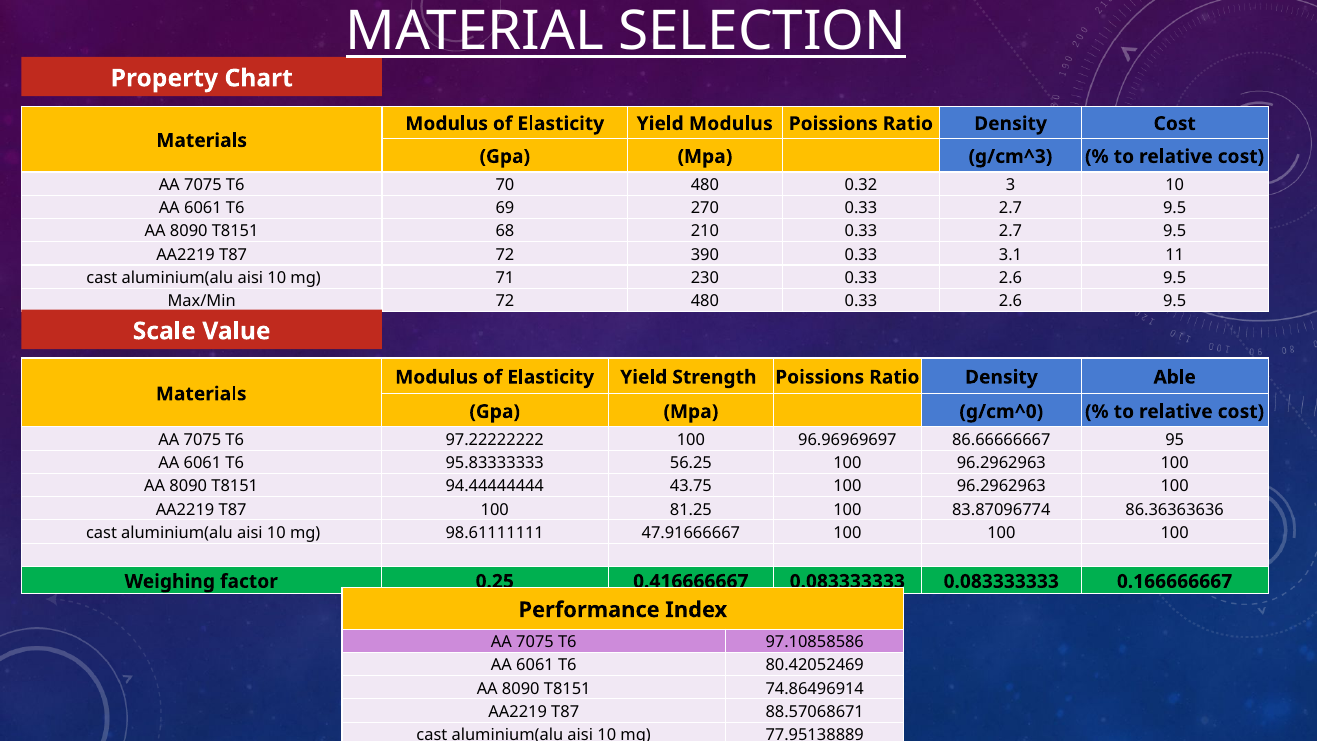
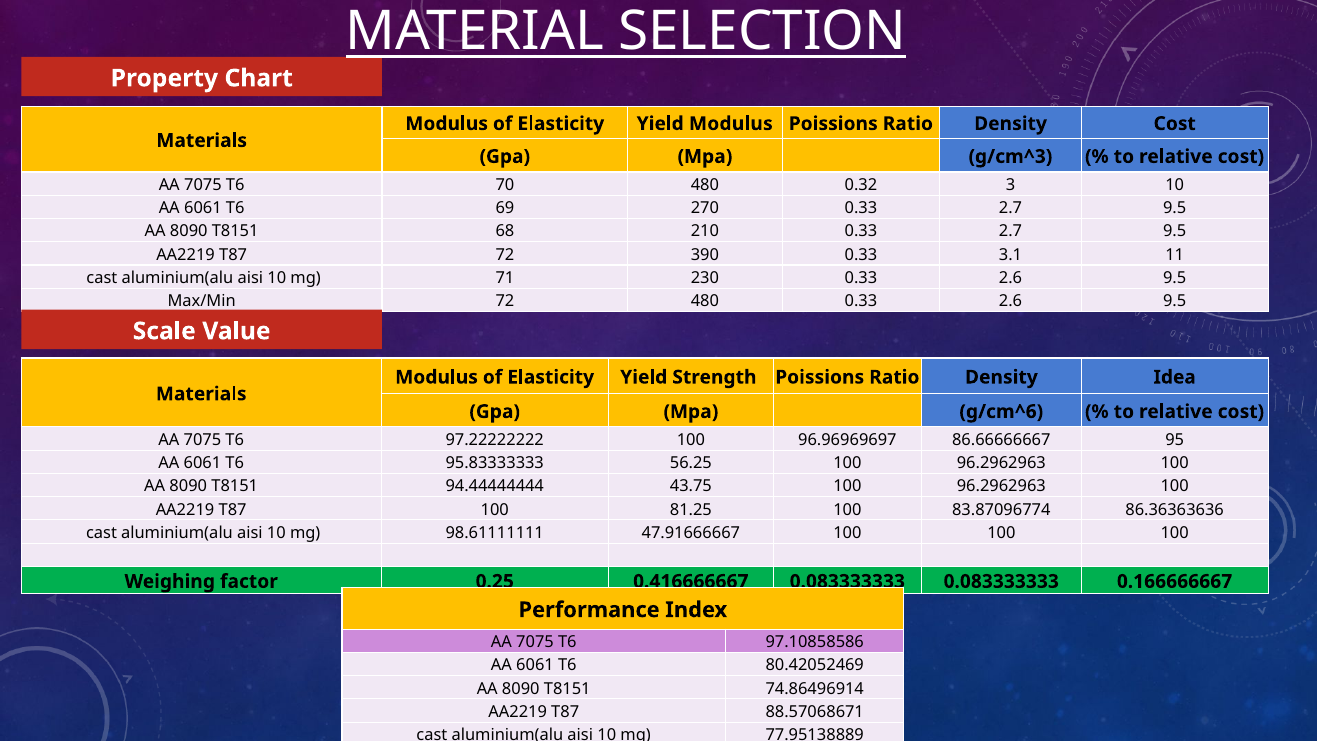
Able: Able -> Idea
g/cm^0: g/cm^0 -> g/cm^6
